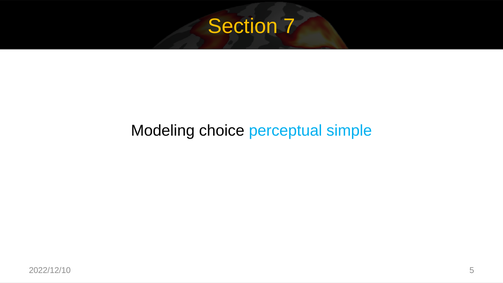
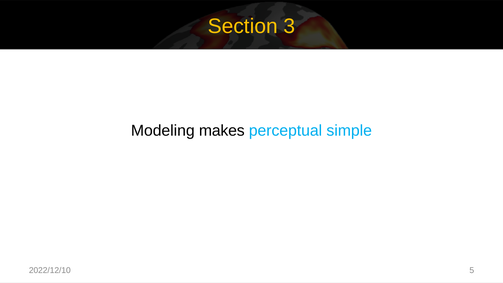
7: 7 -> 3
choice: choice -> makes
